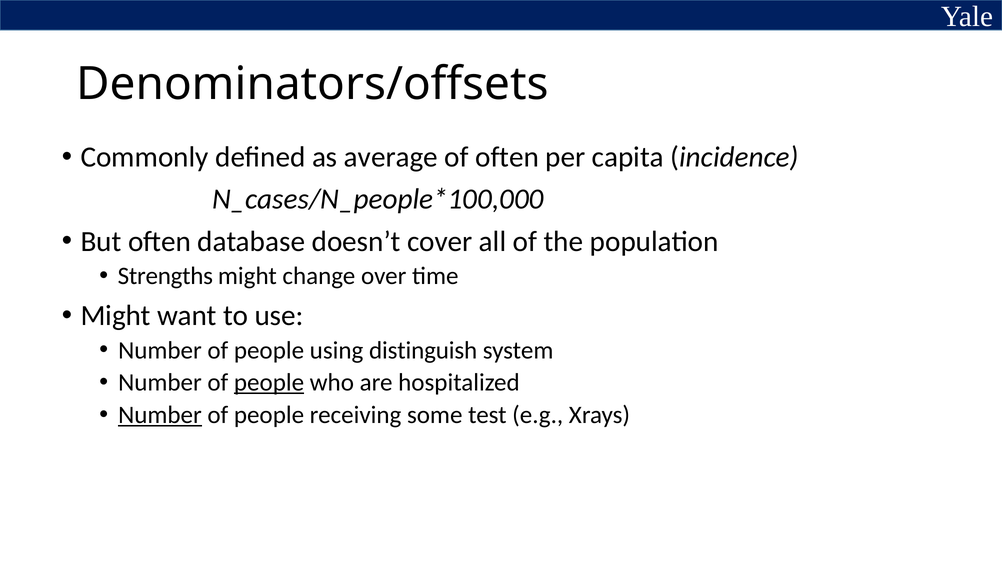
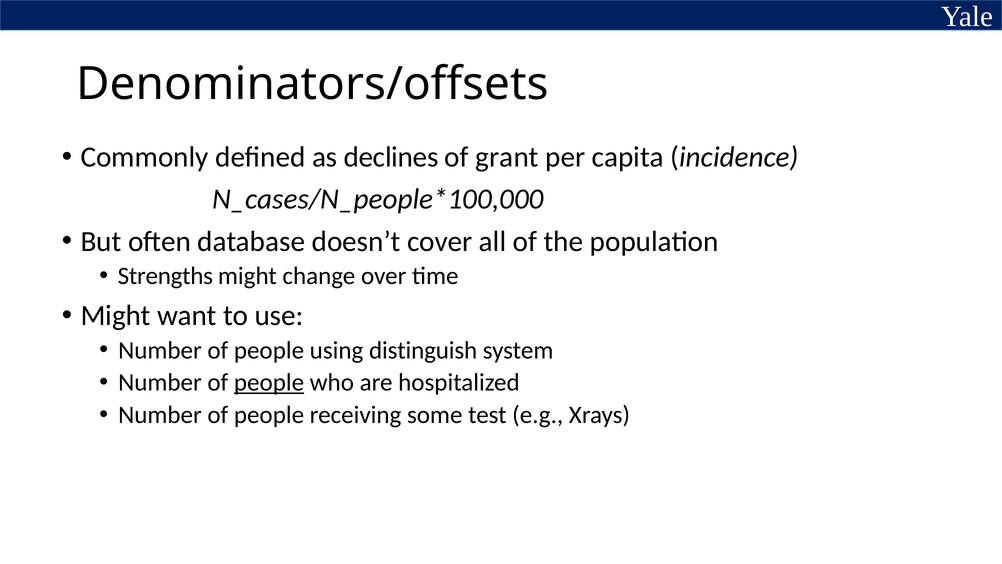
average: average -> declines
of often: often -> grant
Number at (160, 414) underline: present -> none
